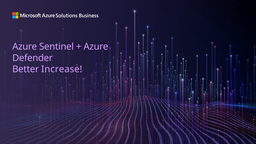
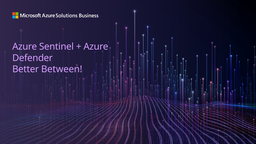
Increase: Increase -> Between
